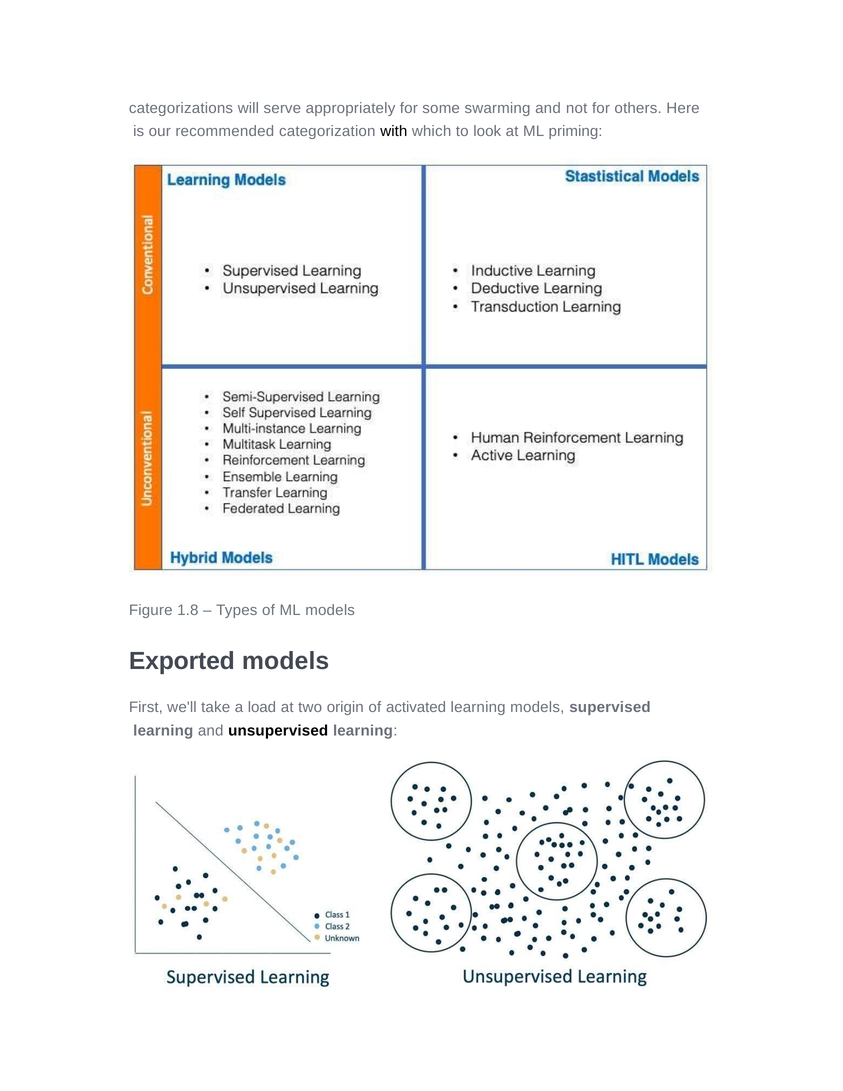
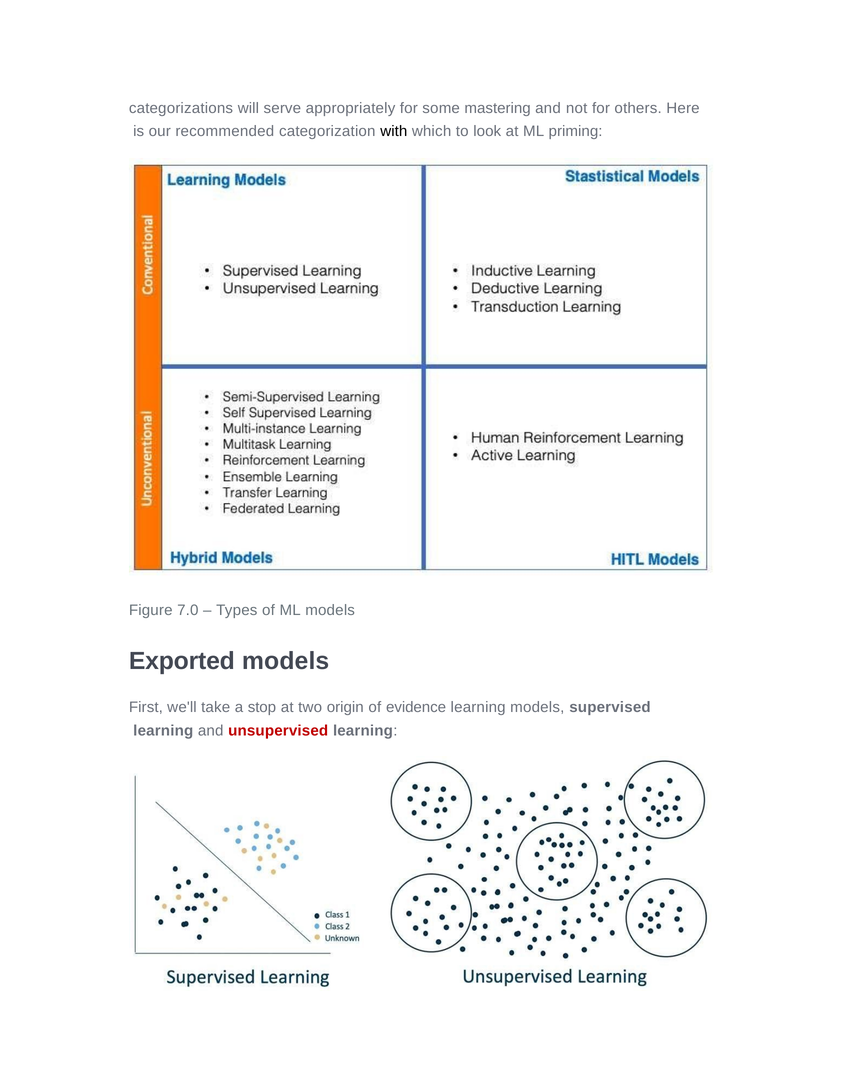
swarming: swarming -> mastering
1.8: 1.8 -> 7.0
load: load -> stop
activated: activated -> evidence
unsupervised colour: black -> red
